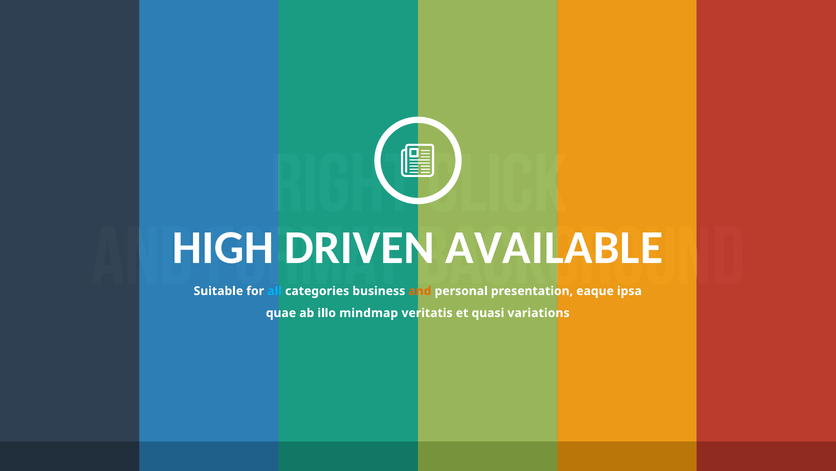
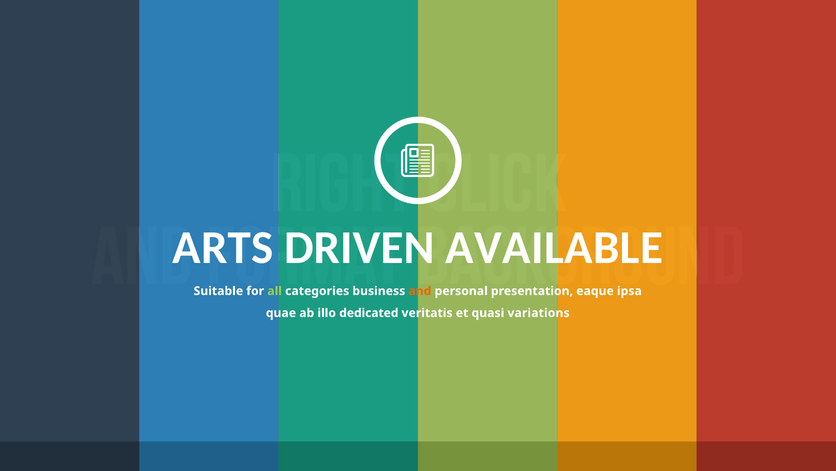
HIGH: HIGH -> ARTS
all colour: light blue -> light green
mindmap: mindmap -> dedicated
